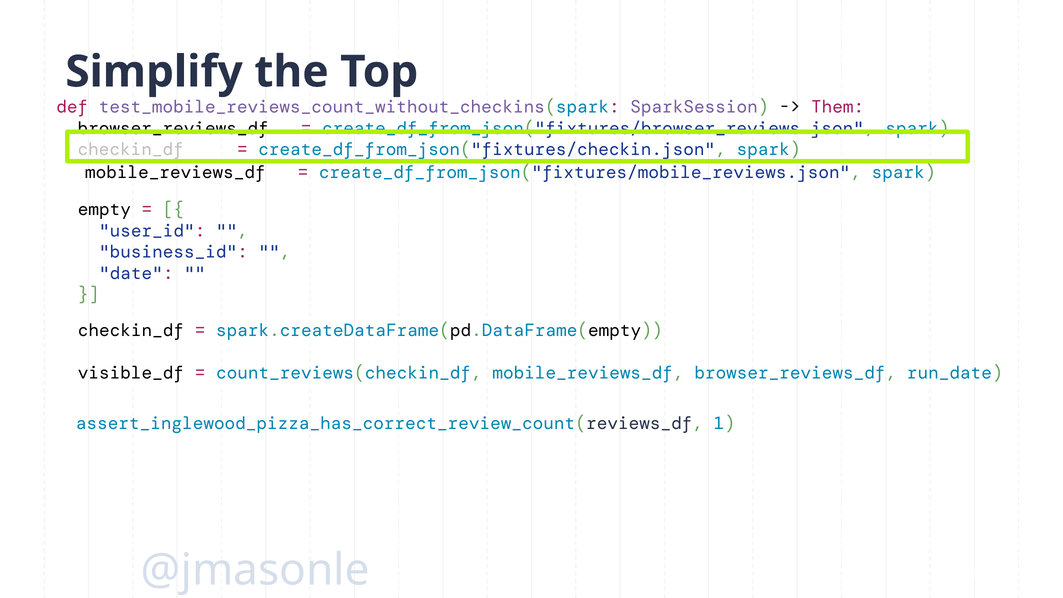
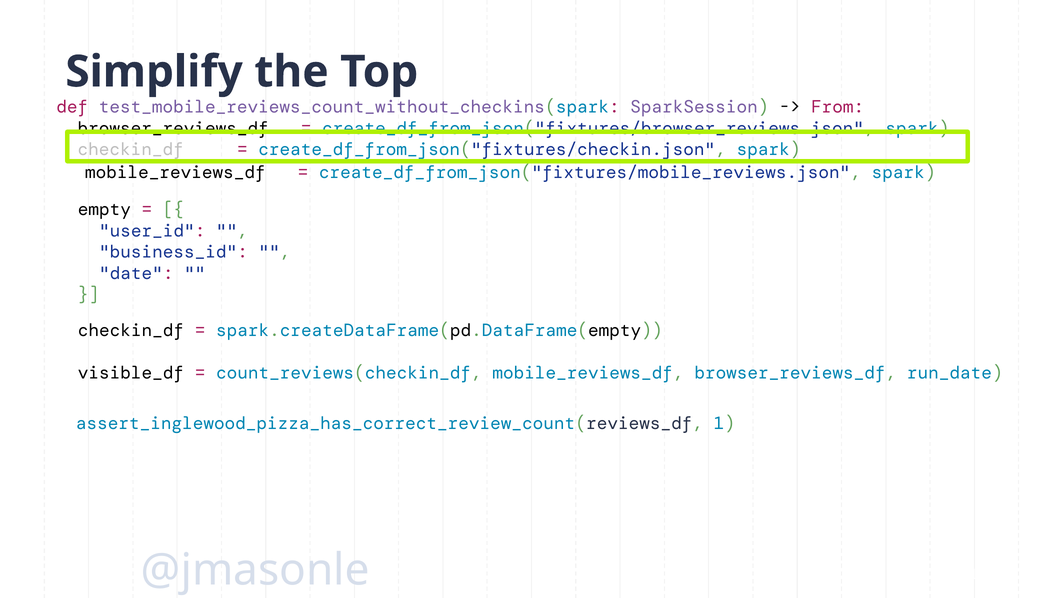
Them: Them -> From
